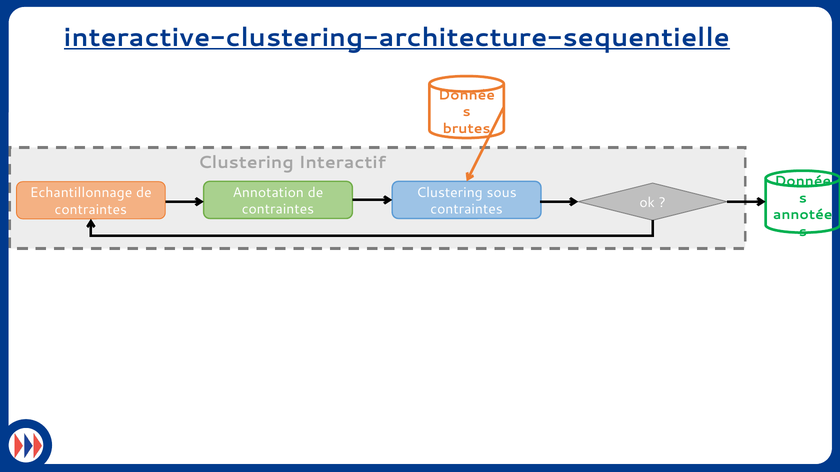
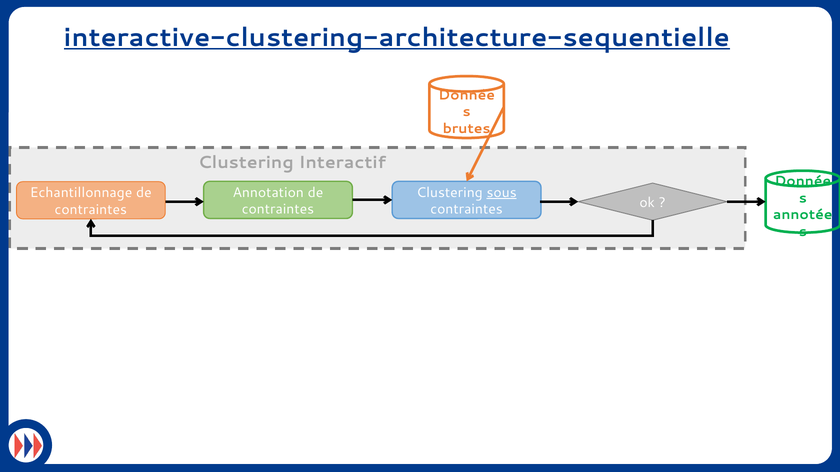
sous underline: none -> present
